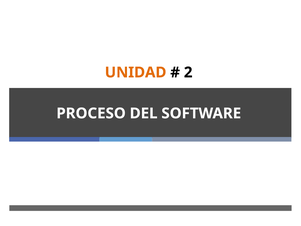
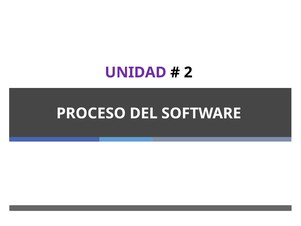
UNIDAD colour: orange -> purple
